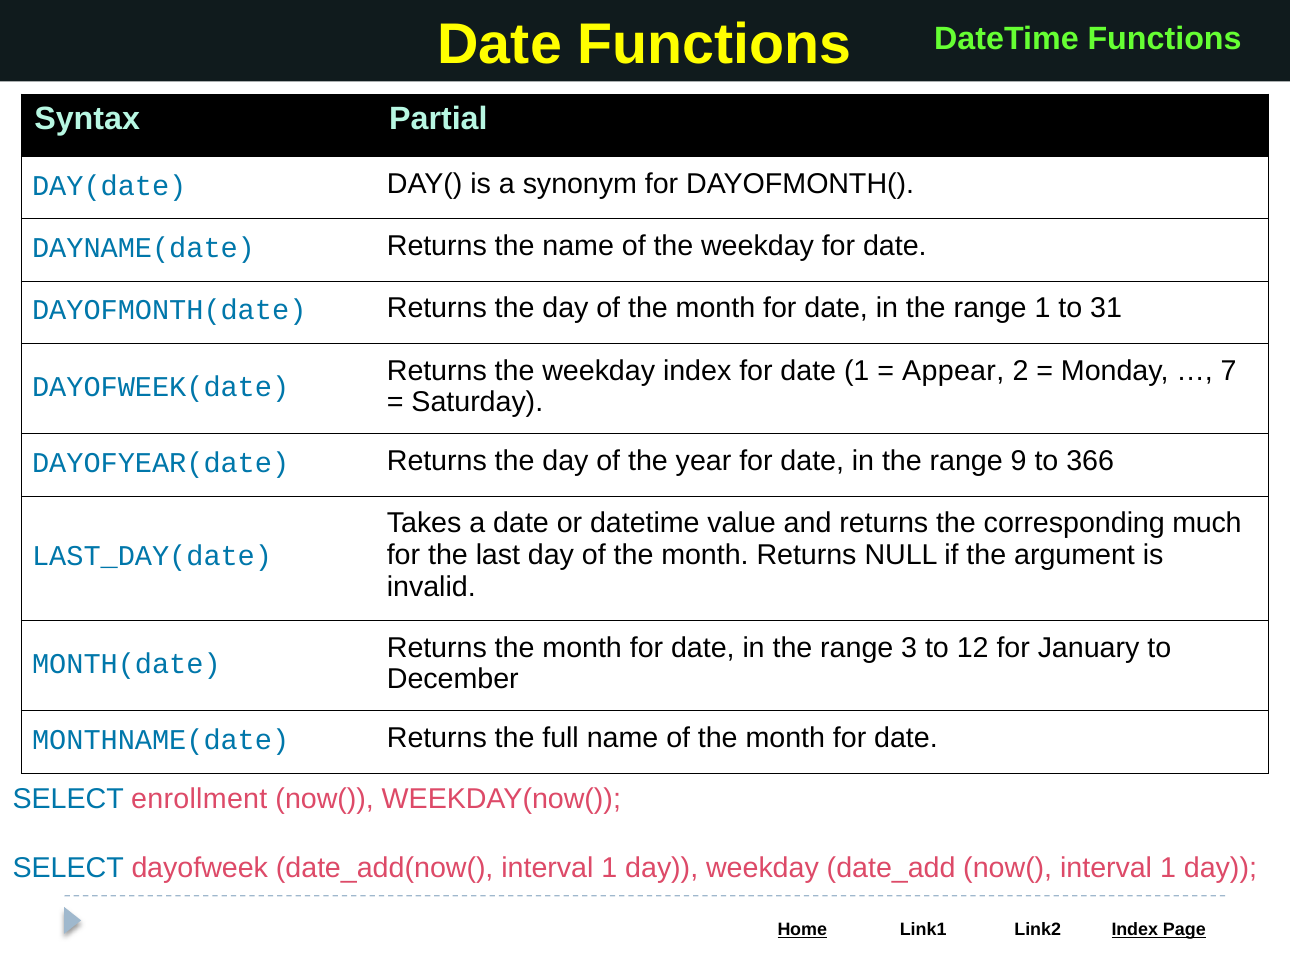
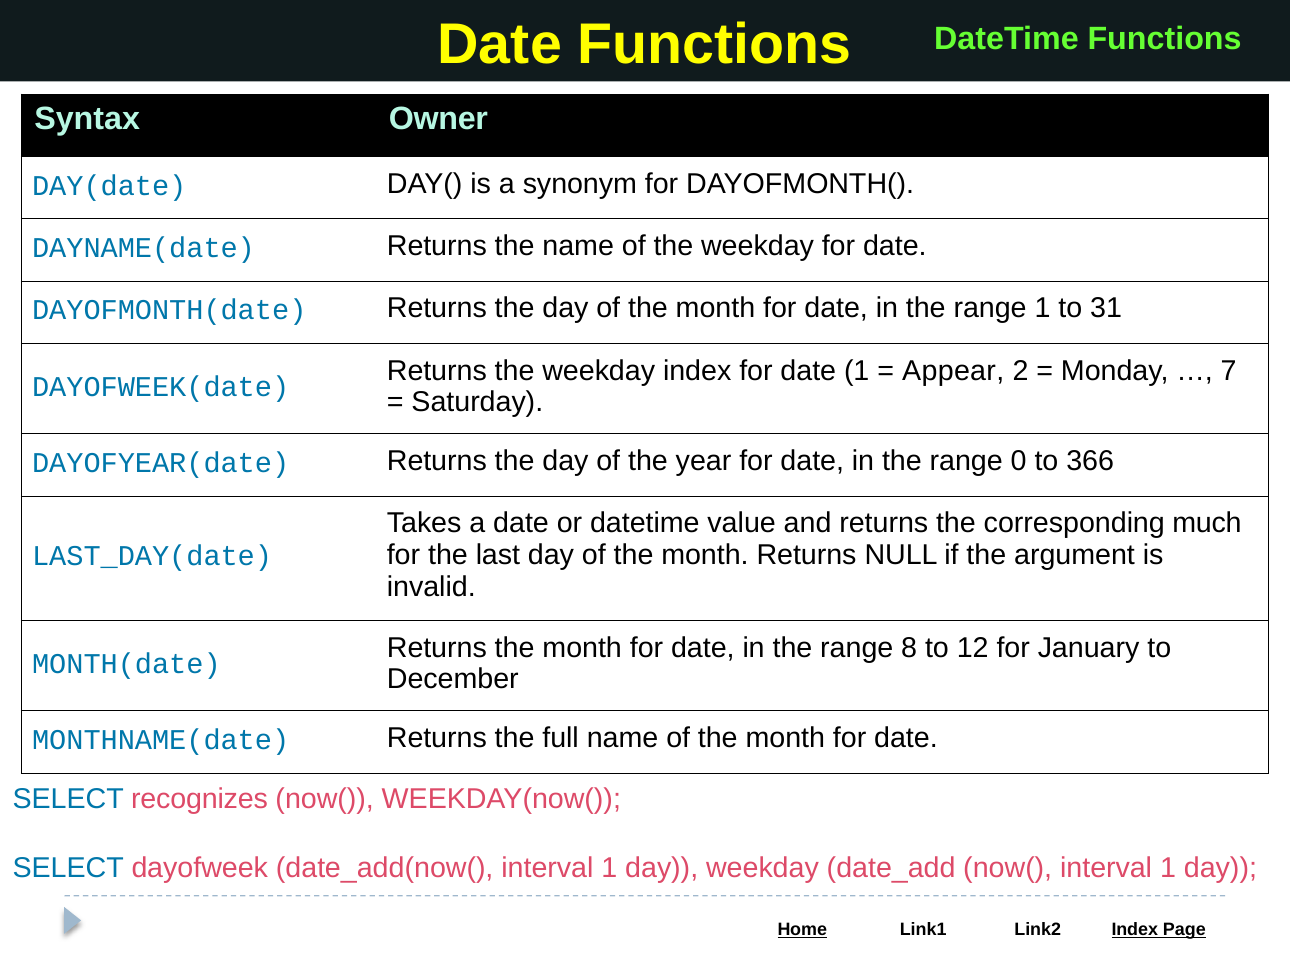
Partial: Partial -> Owner
9: 9 -> 0
3: 3 -> 8
enrollment: enrollment -> recognizes
